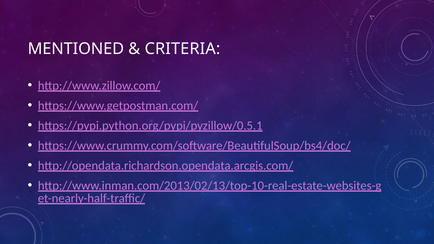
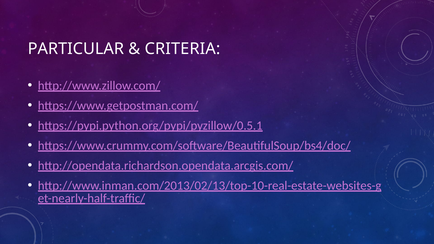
MENTIONED: MENTIONED -> PARTICULAR
